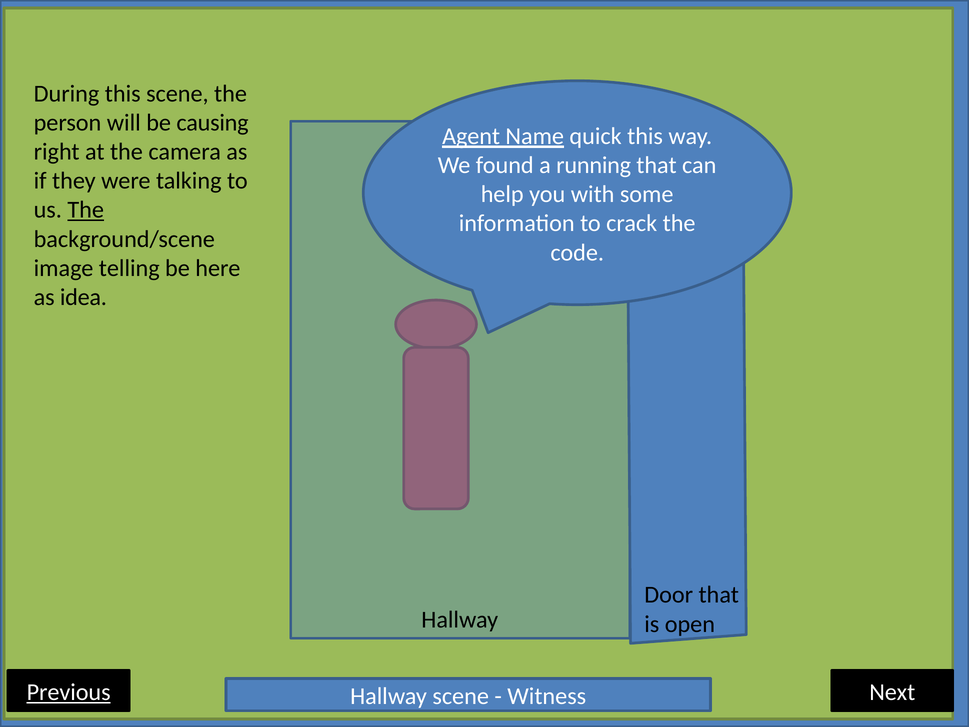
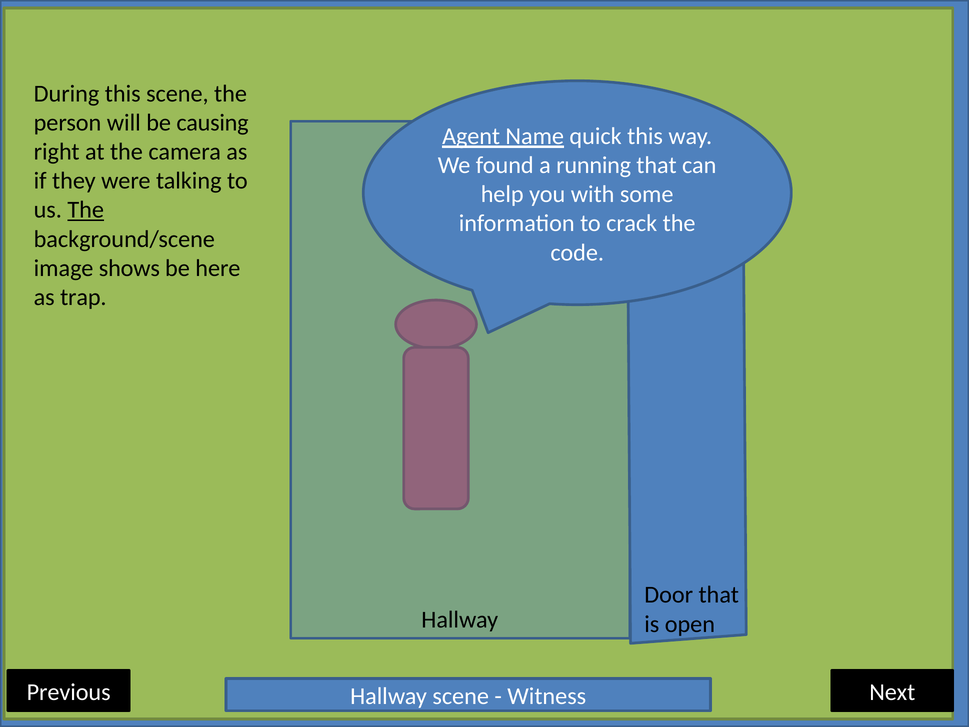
telling: telling -> shows
idea: idea -> trap
Previous underline: present -> none
